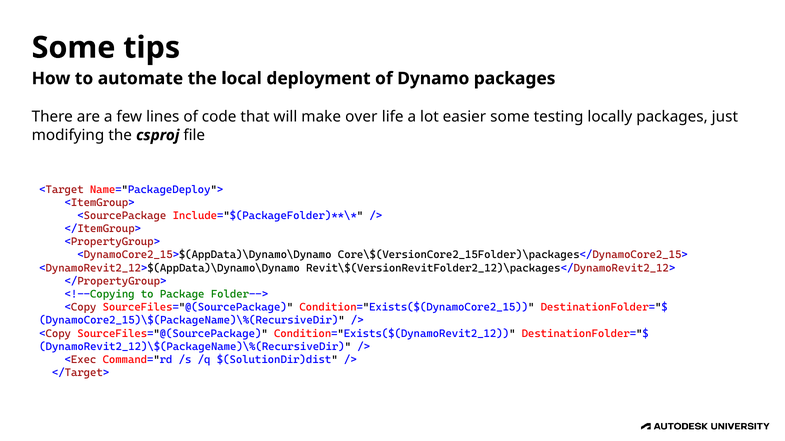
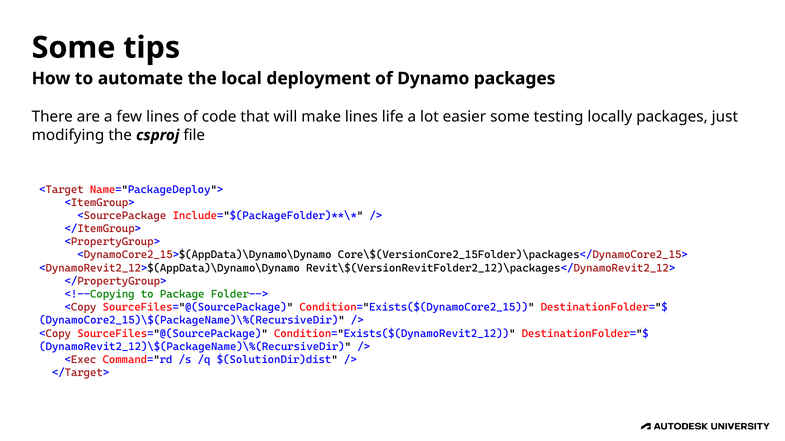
make over: over -> lines
